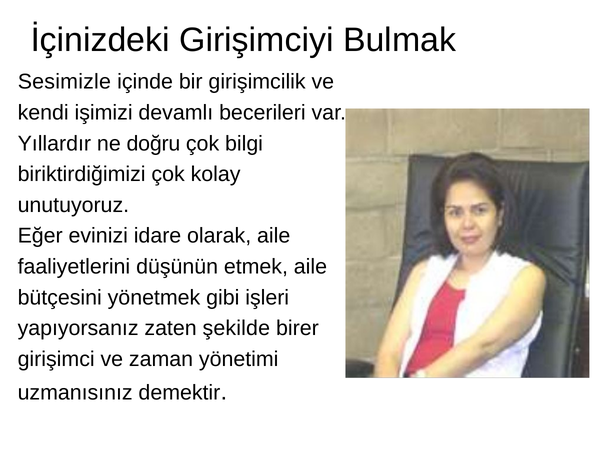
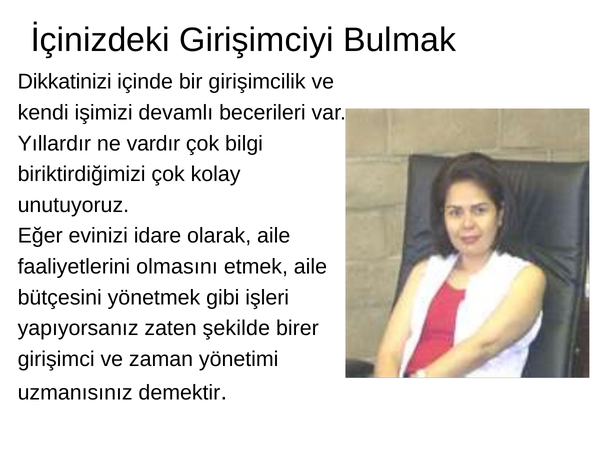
Sesimizle: Sesimizle -> Dikkatinizi
doğru: doğru -> vardır
düşünün: düşünün -> olmasını
